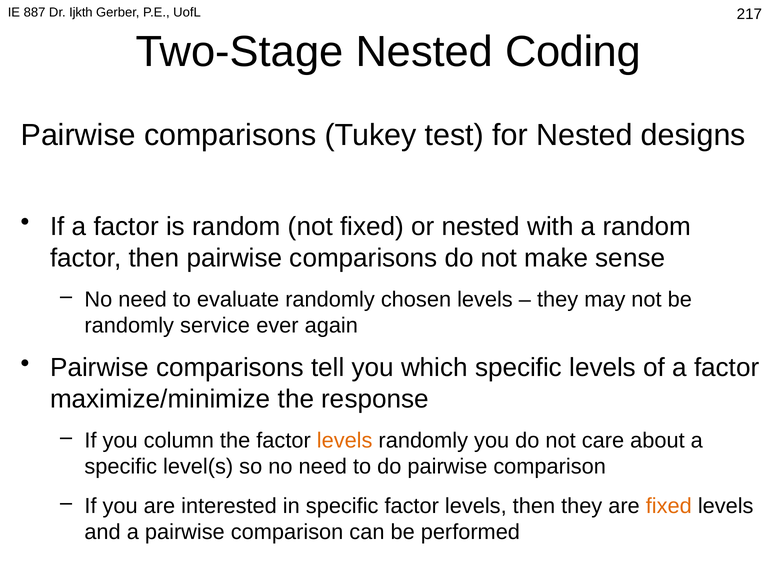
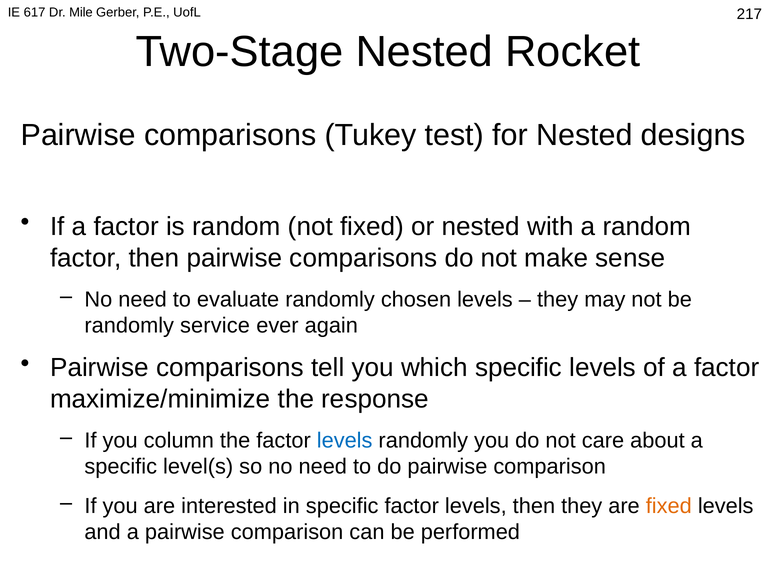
887: 887 -> 617
Ijkth: Ijkth -> Mile
Coding: Coding -> Rocket
levels at (345, 440) colour: orange -> blue
